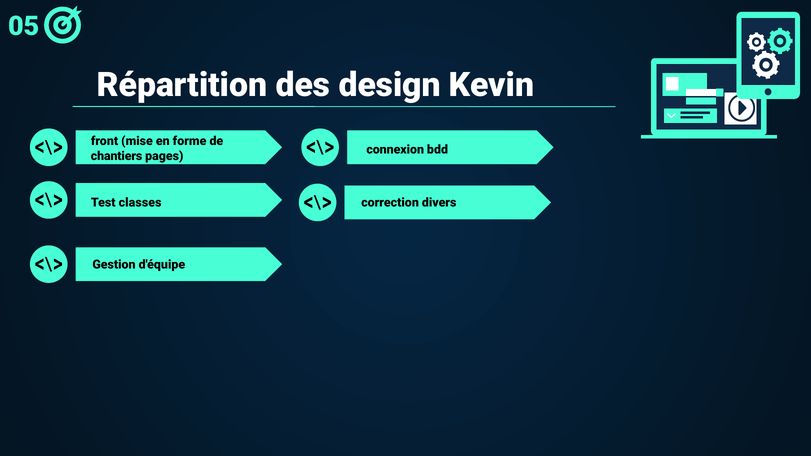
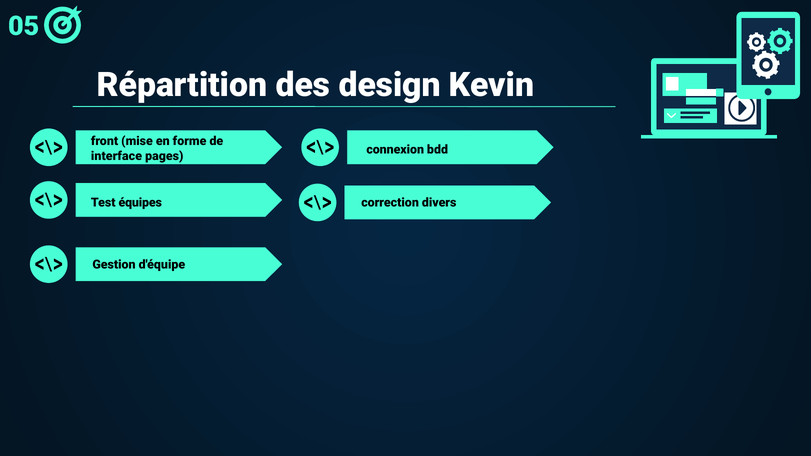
chantiers: chantiers -> interface
classes: classes -> équipes
